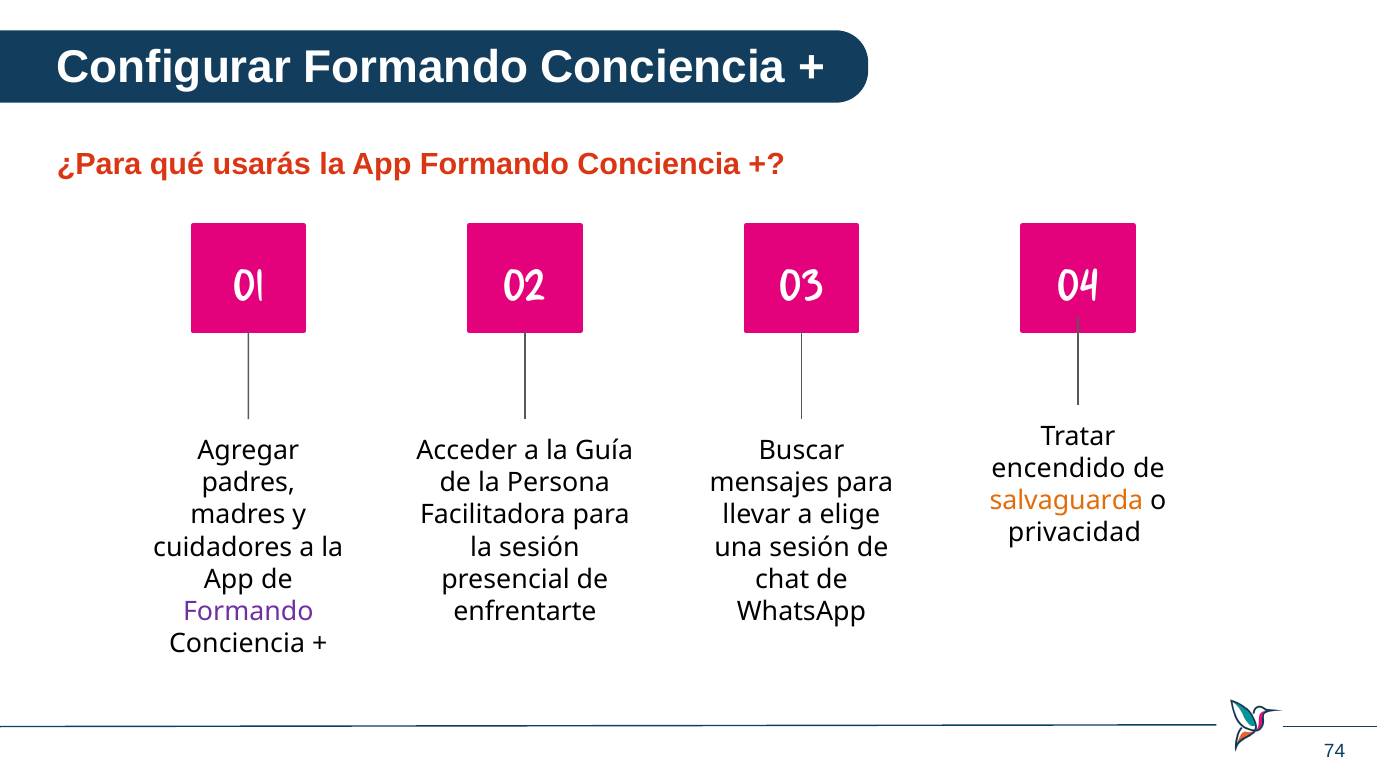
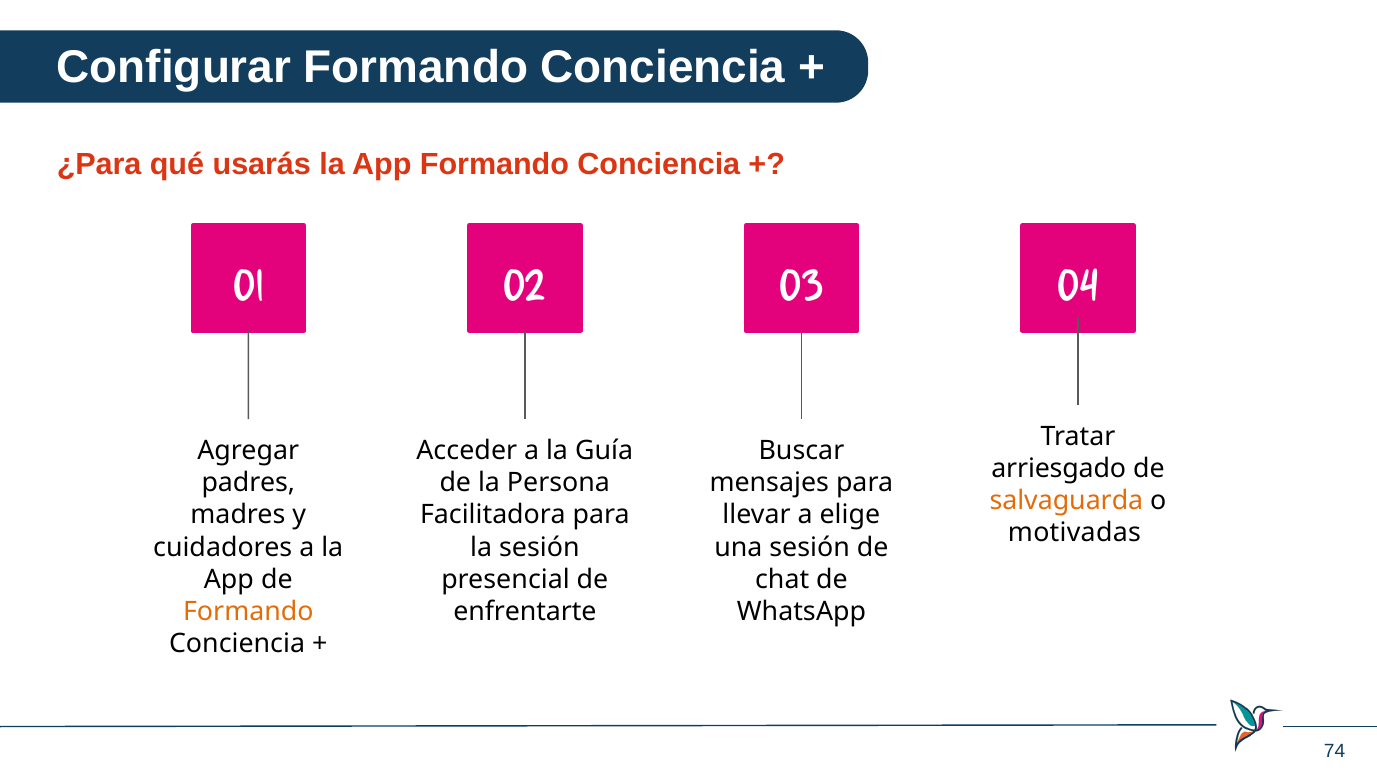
encendido: encendido -> arriesgado
privacidad: privacidad -> motivadas
Formando at (248, 612) colour: purple -> orange
